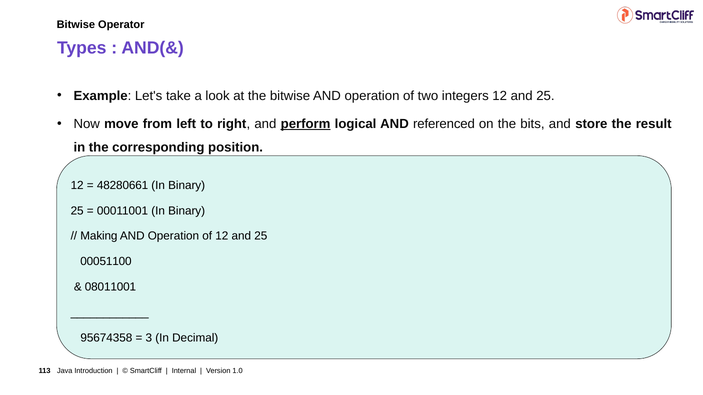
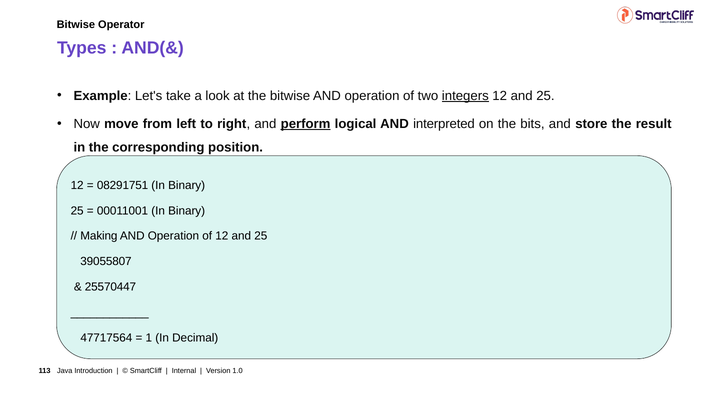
integers underline: none -> present
referenced: referenced -> interpreted
48280661: 48280661 -> 08291751
00051100: 00051100 -> 39055807
08011001: 08011001 -> 25570447
95674358: 95674358 -> 47717564
3: 3 -> 1
